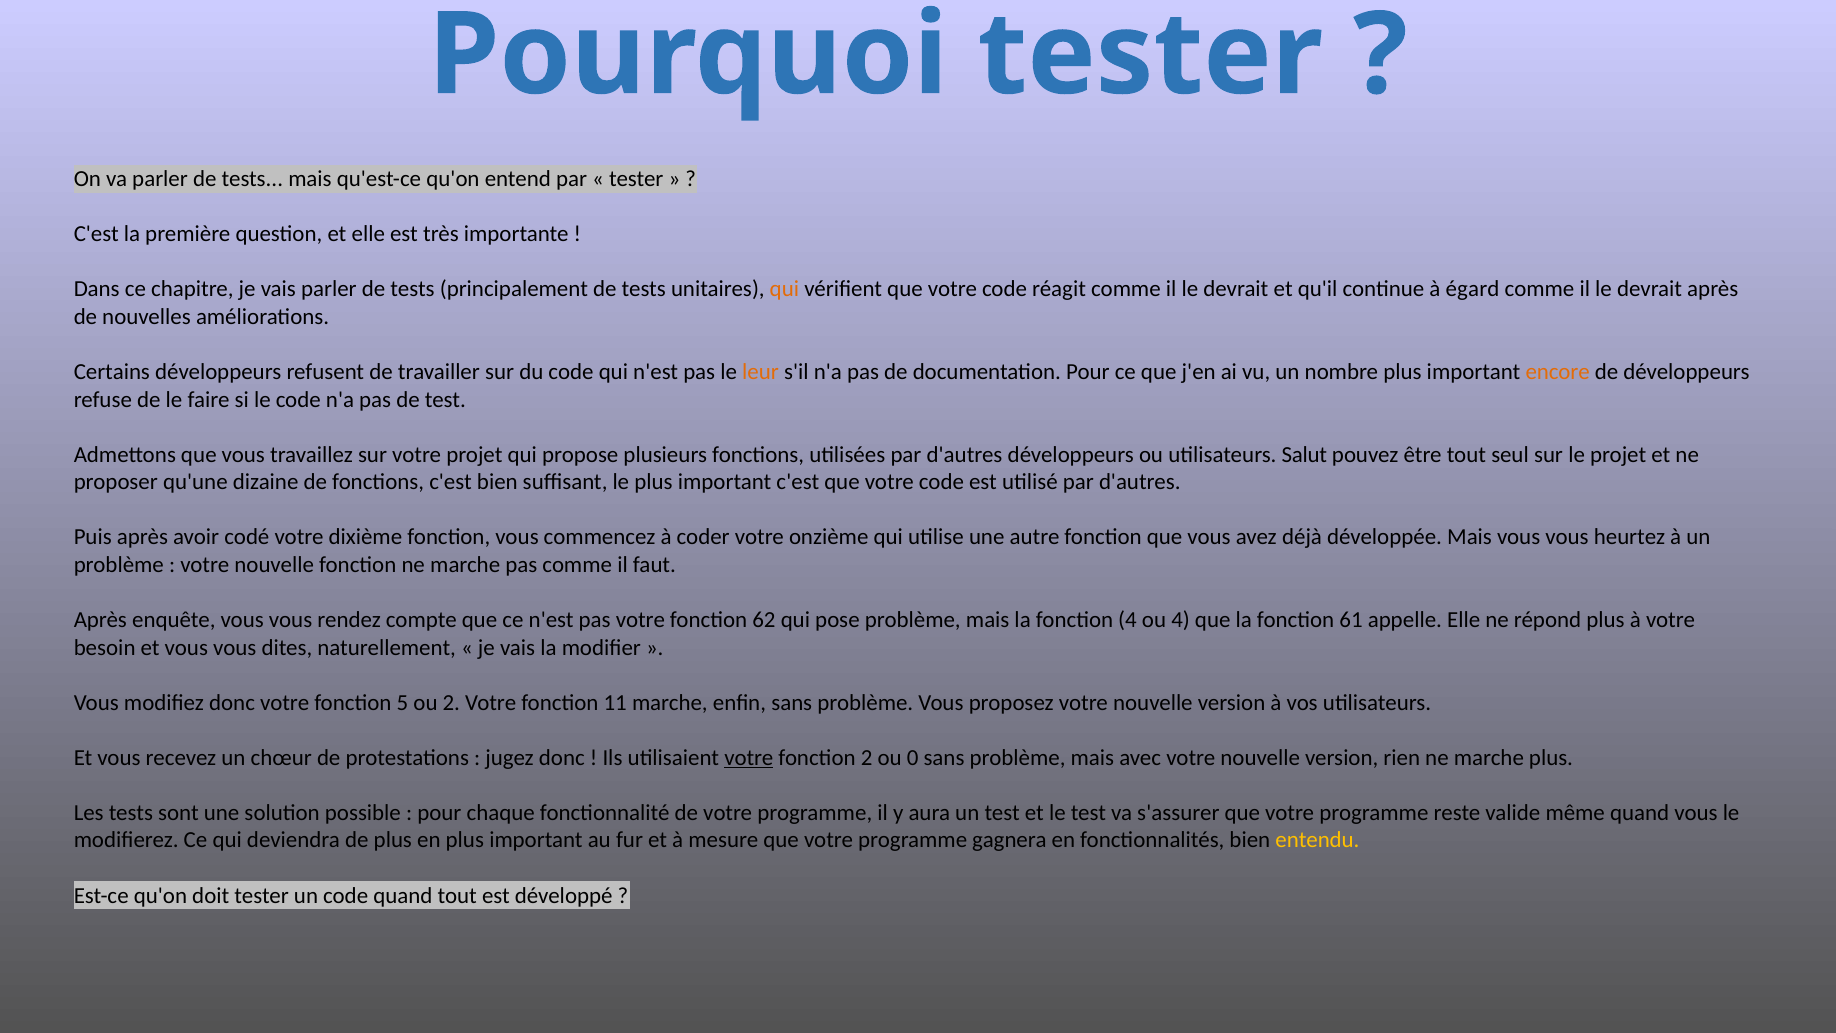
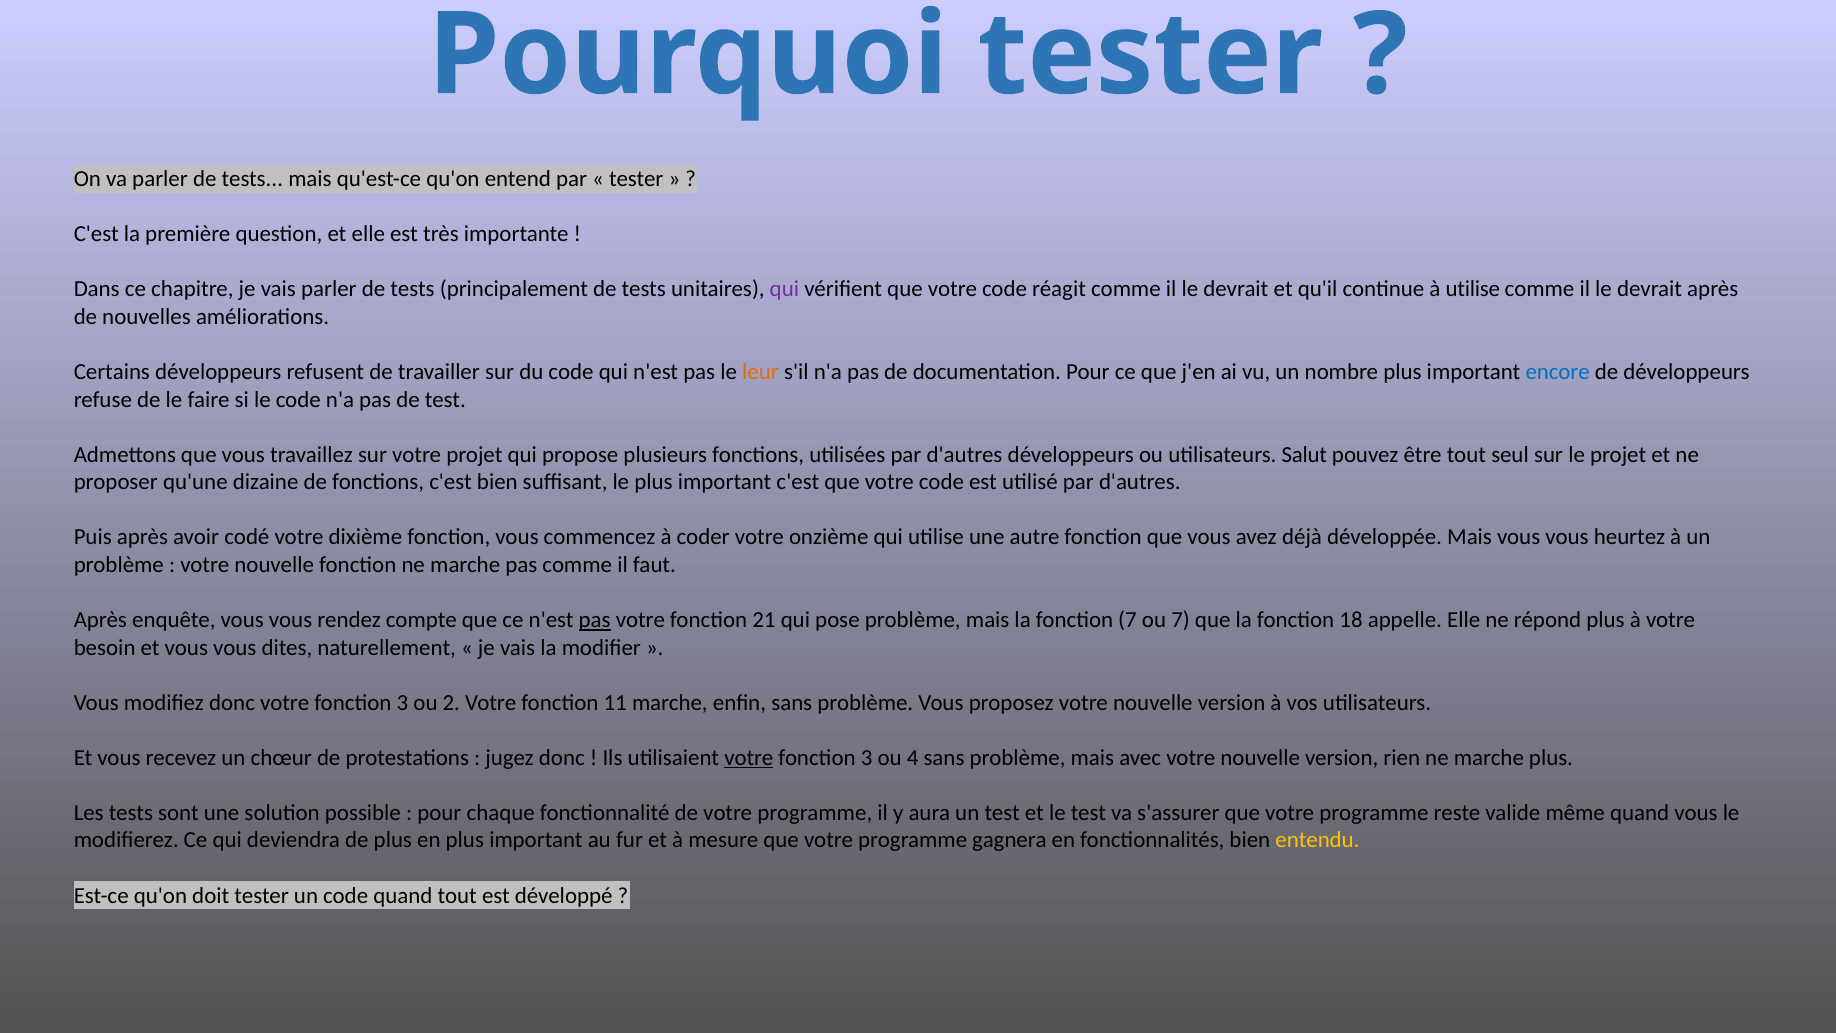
qui at (784, 289) colour: orange -> purple
à égard: égard -> utilise
encore colour: orange -> blue
pas at (595, 620) underline: none -> present
62: 62 -> 21
fonction 4: 4 -> 7
ou 4: 4 -> 7
61: 61 -> 18
donc votre fonction 5: 5 -> 3
2 at (867, 758): 2 -> 3
0: 0 -> 4
